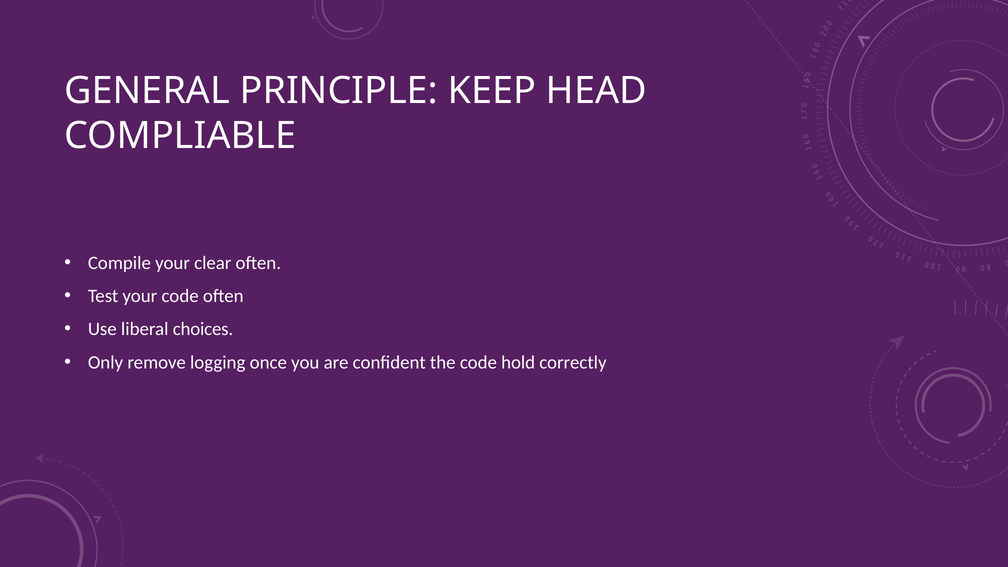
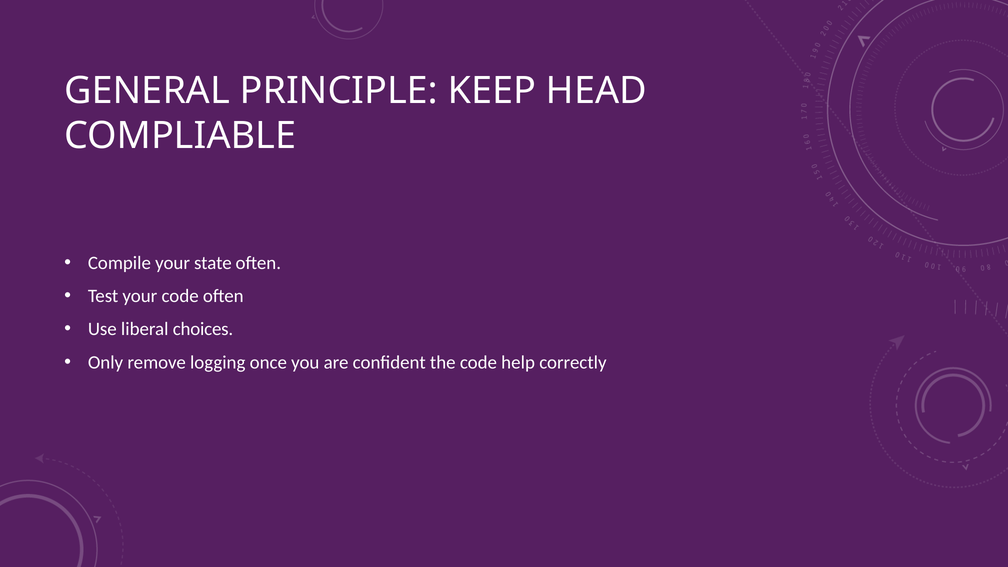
clear: clear -> state
hold: hold -> help
